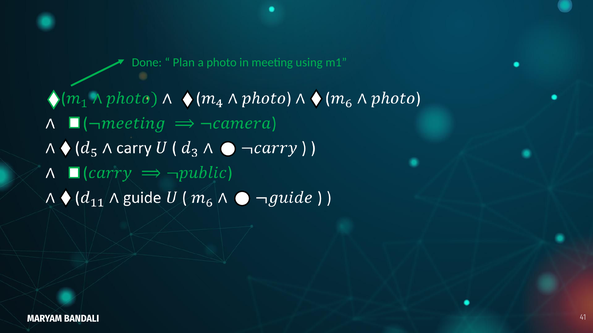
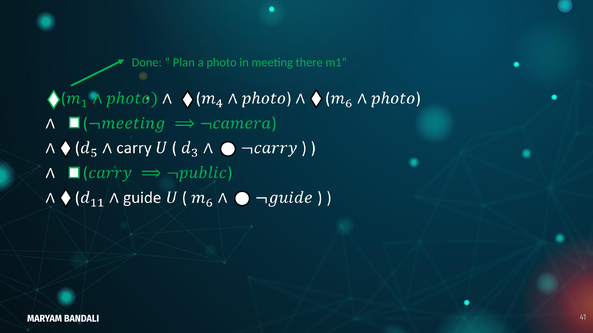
using: using -> there
